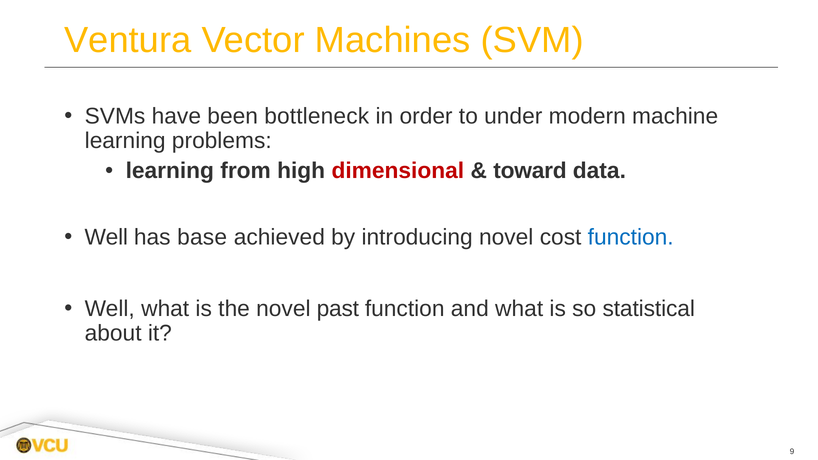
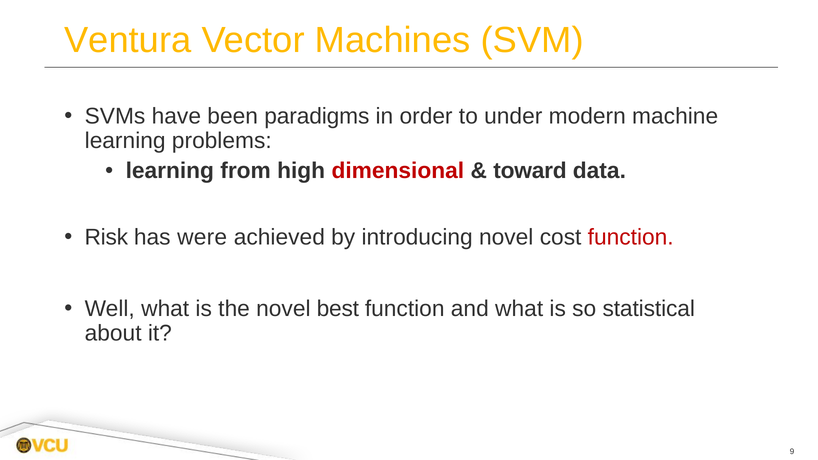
bottleneck: bottleneck -> paradigms
Well at (106, 237): Well -> Risk
base: base -> were
function at (631, 237) colour: blue -> red
past: past -> best
